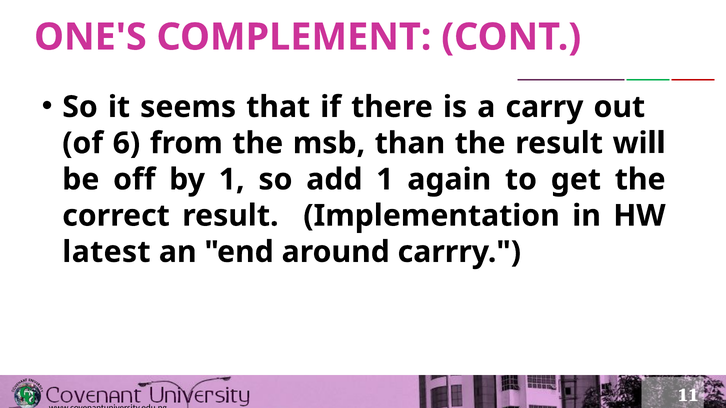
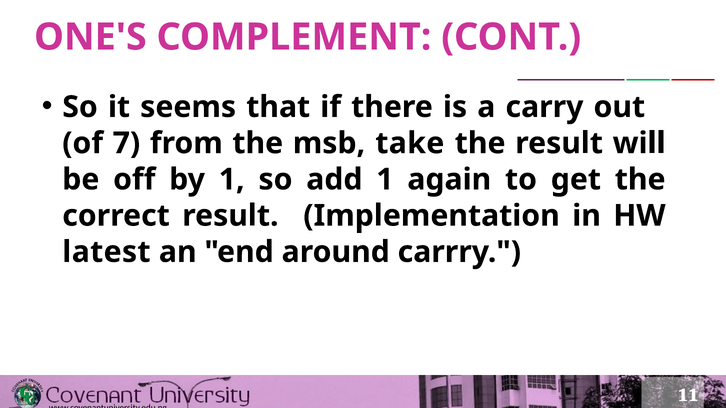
6: 6 -> 7
than: than -> take
